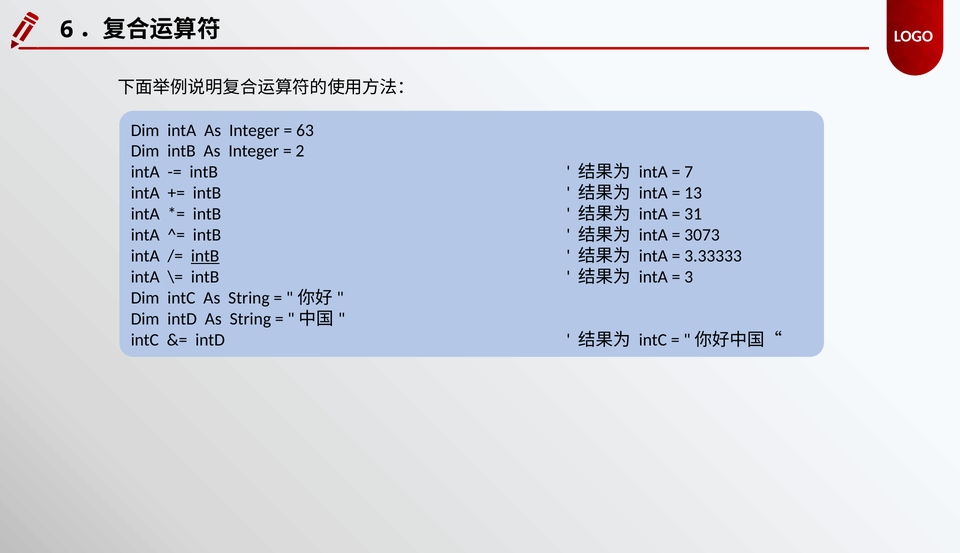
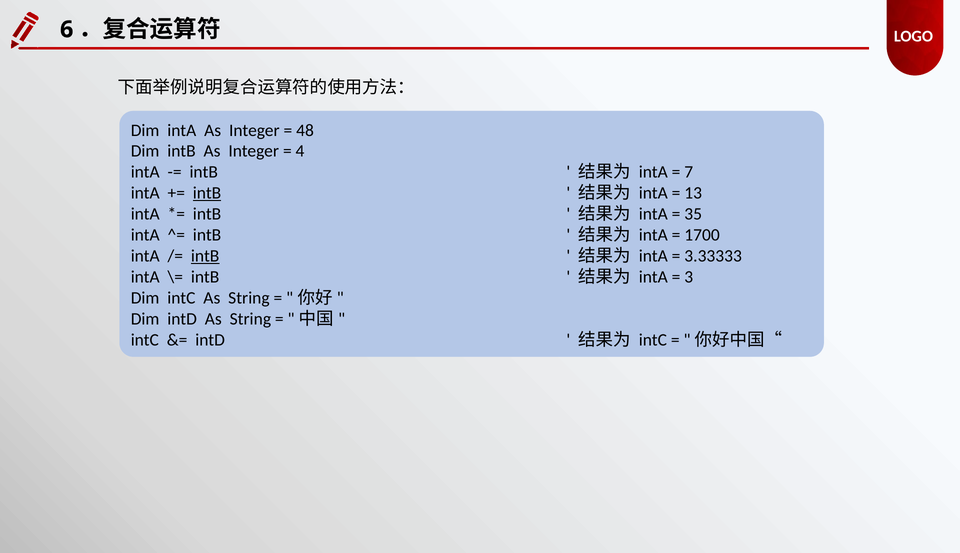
63: 63 -> 48
2: 2 -> 4
intB at (207, 193) underline: none -> present
31: 31 -> 35
3073: 3073 -> 1700
